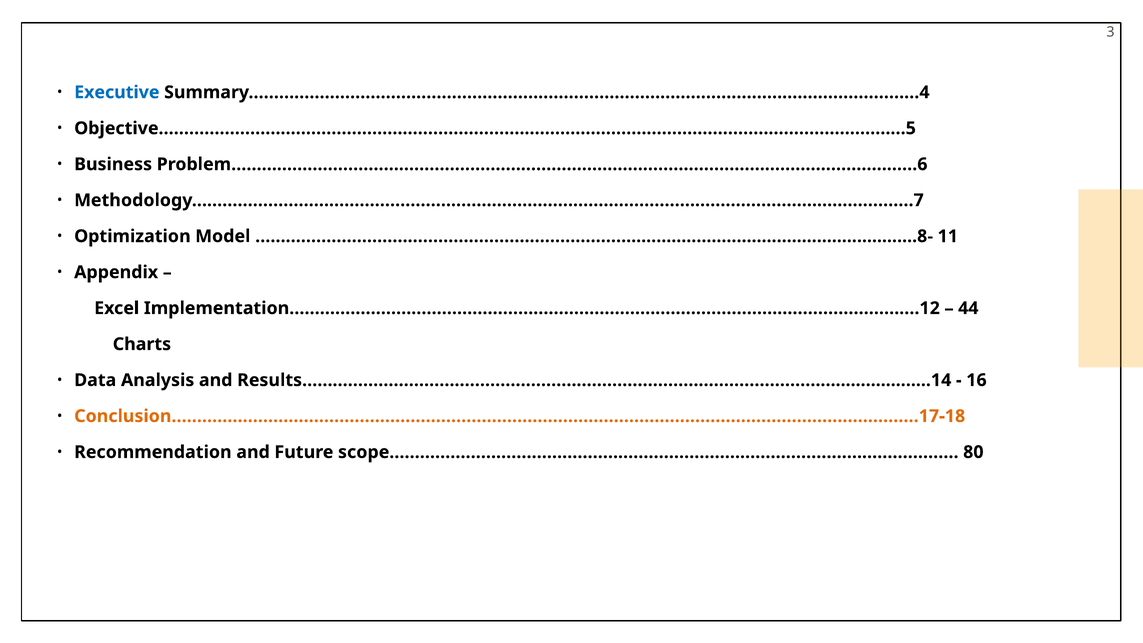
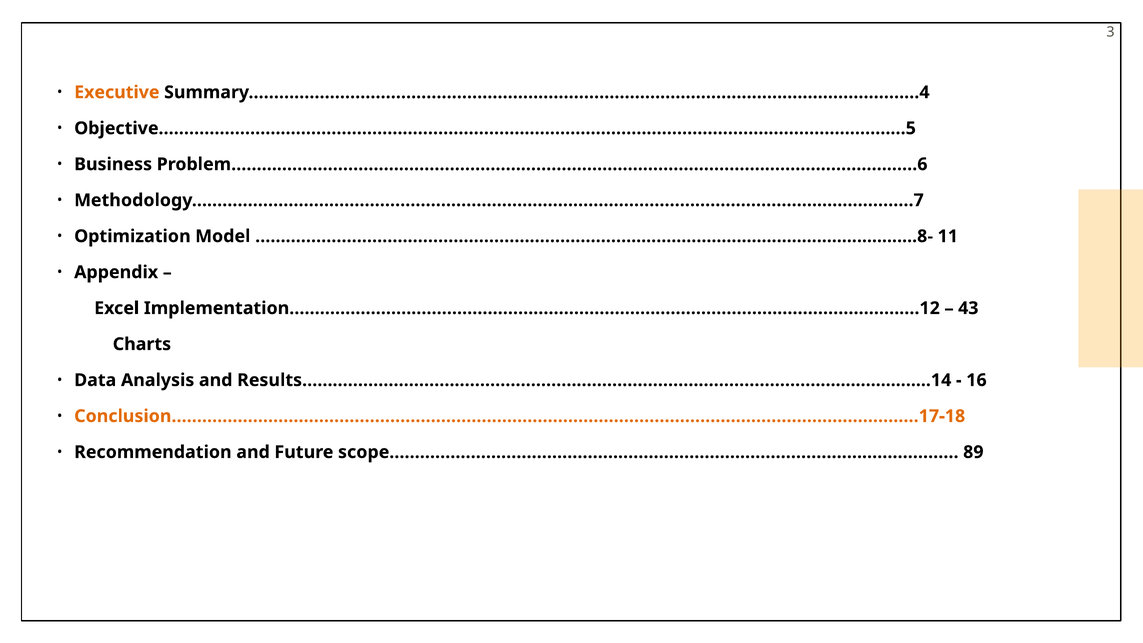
Executive colour: blue -> orange
44: 44 -> 43
80: 80 -> 89
